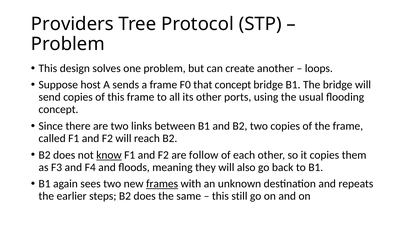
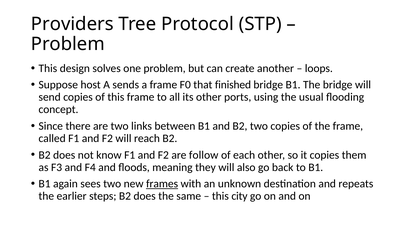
that concept: concept -> finished
know underline: present -> none
still: still -> city
